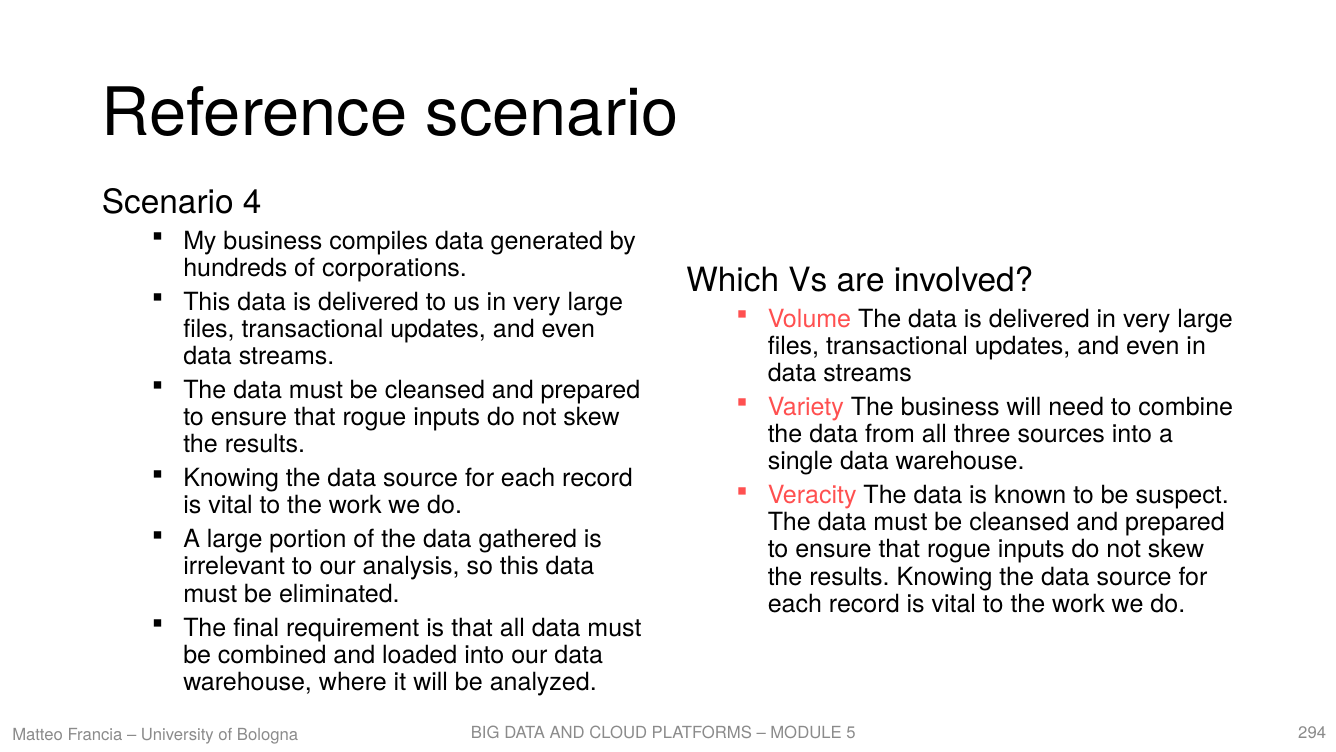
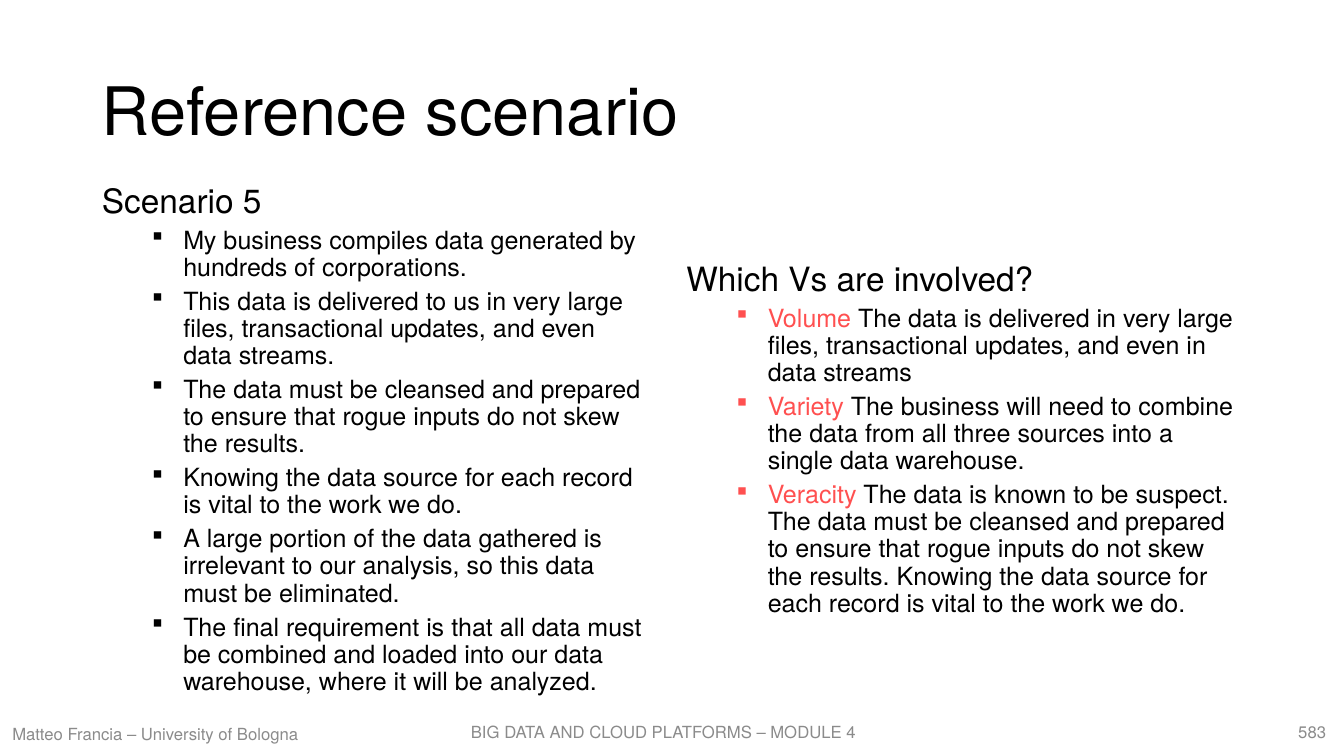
4: 4 -> 5
5: 5 -> 4
294: 294 -> 583
